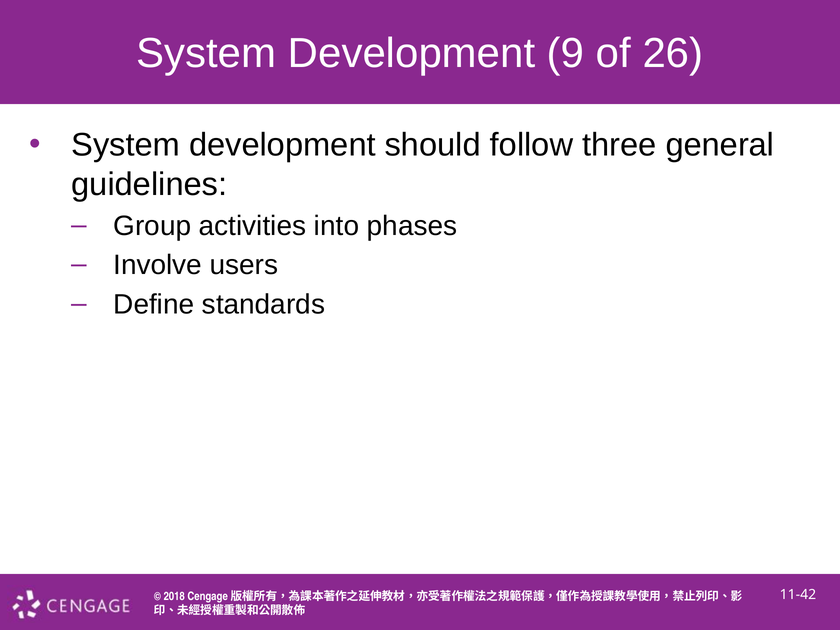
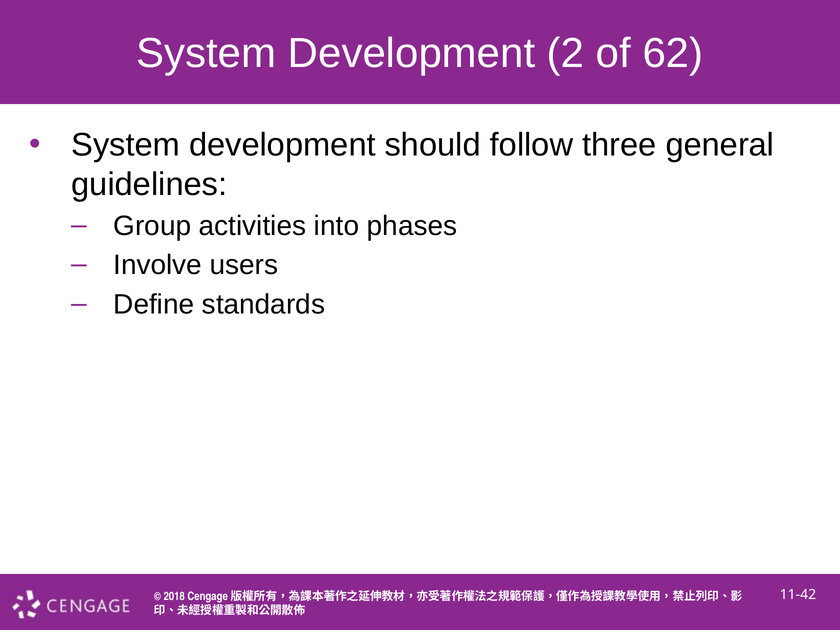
9: 9 -> 2
26: 26 -> 62
